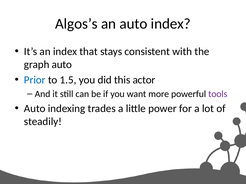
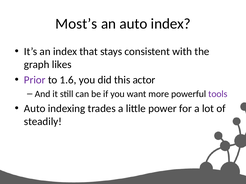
Algos’s: Algos’s -> Most’s
graph auto: auto -> likes
Prior colour: blue -> purple
1.5: 1.5 -> 1.6
